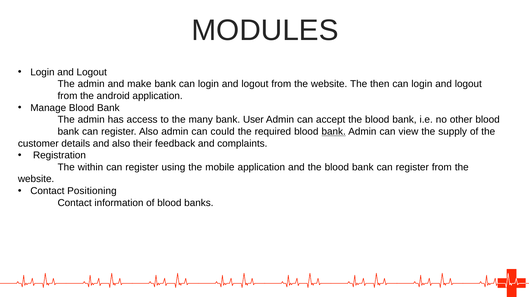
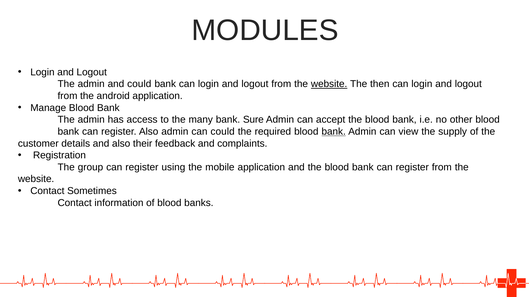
and make: make -> could
website at (329, 84) underline: none -> present
User: User -> Sure
within: within -> group
Positioning: Positioning -> Sometimes
